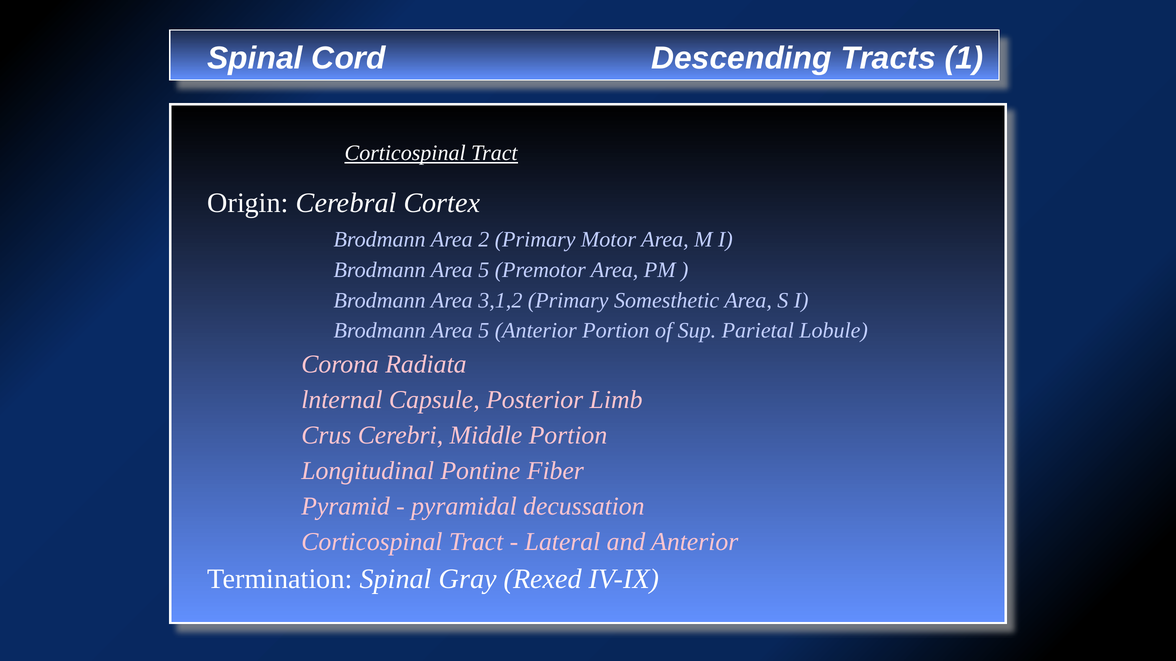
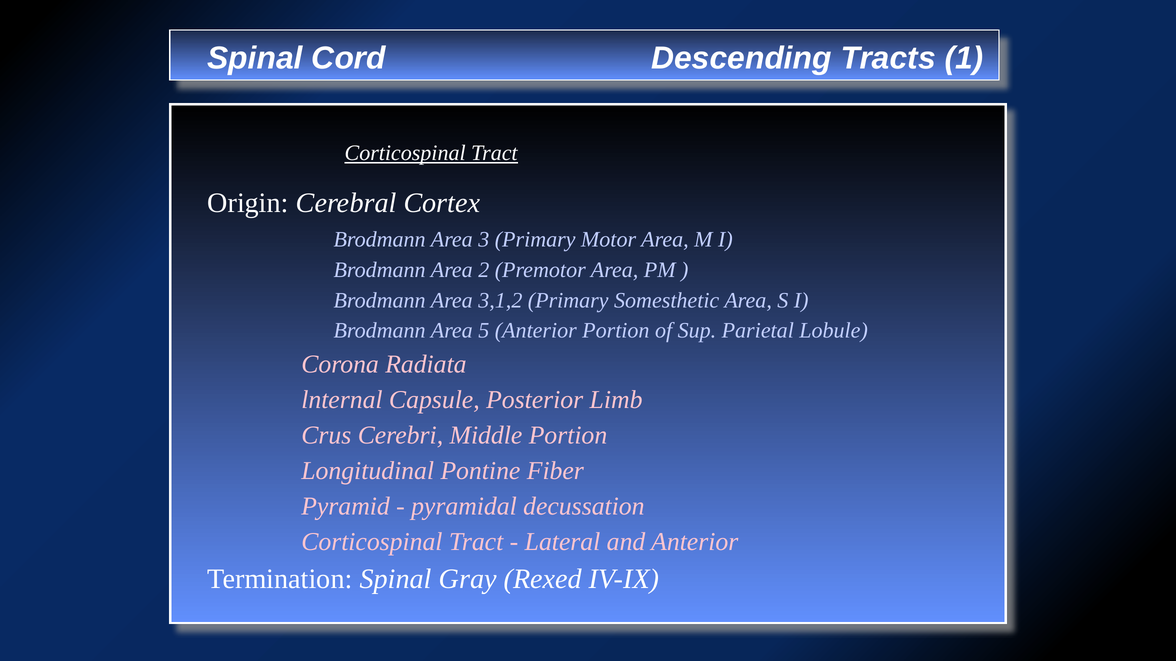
2: 2 -> 3
5 at (484, 270): 5 -> 2
